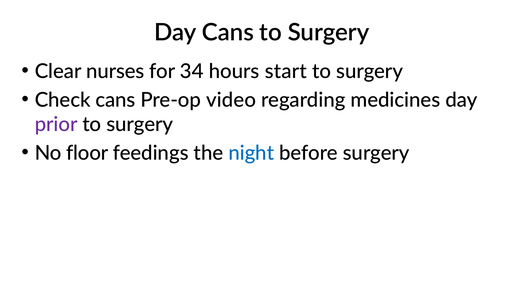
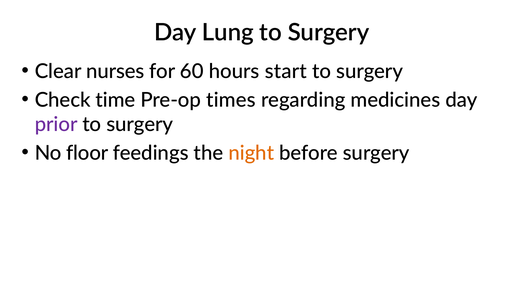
Day Cans: Cans -> Lung
34: 34 -> 60
Check cans: cans -> time
video: video -> times
night colour: blue -> orange
